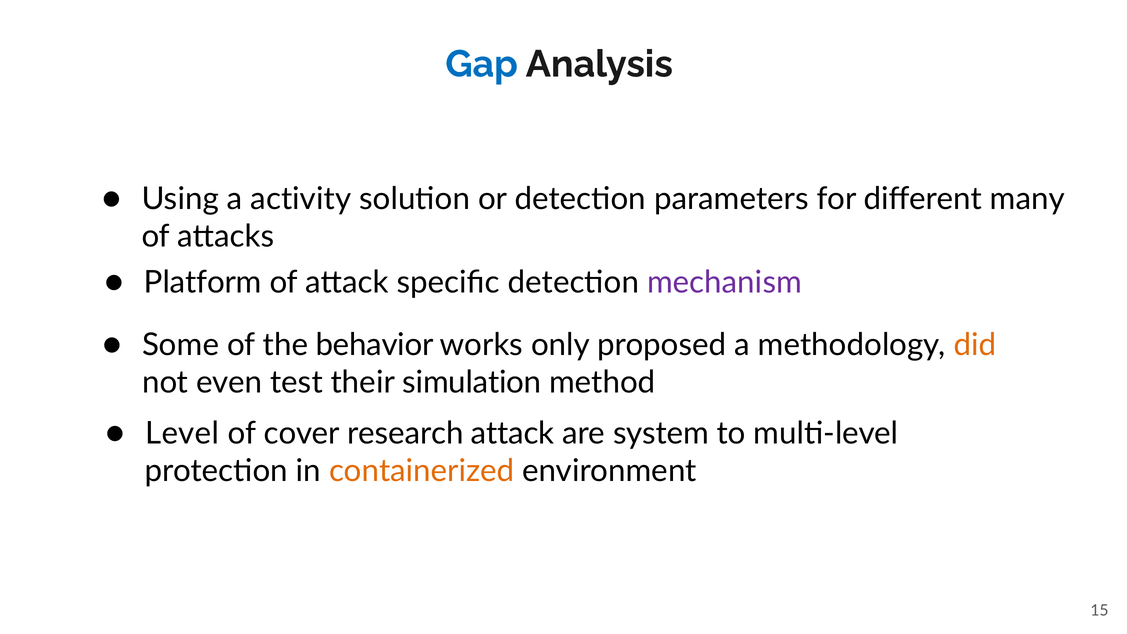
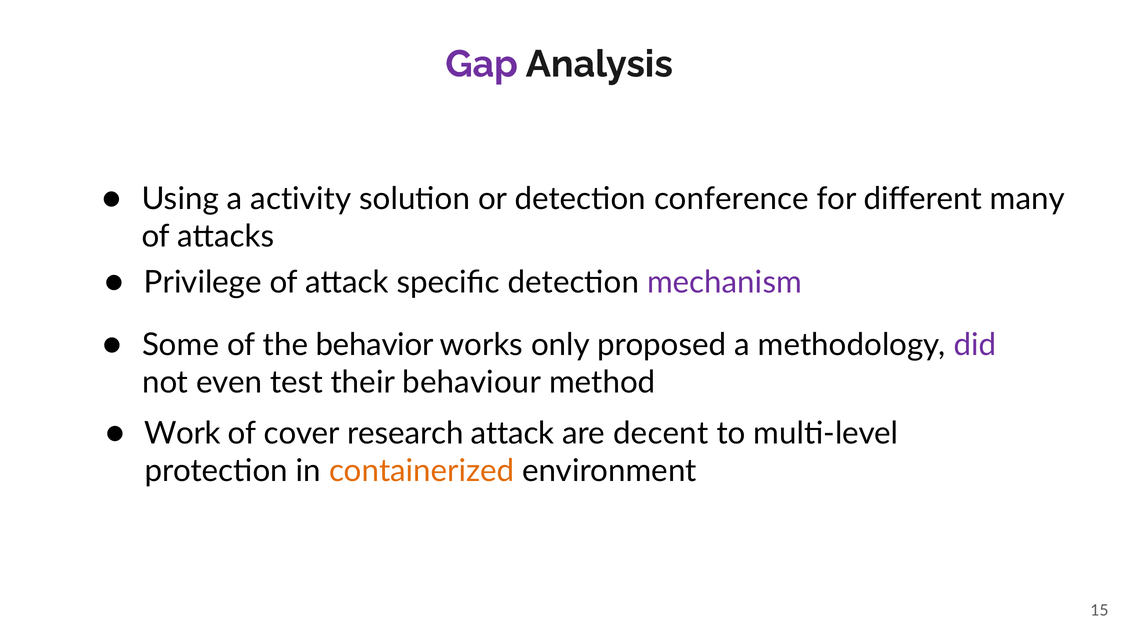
Gap colour: blue -> purple
parameters: parameters -> conference
Platform: Platform -> Privilege
did colour: orange -> purple
simulation: simulation -> behaviour
Level: Level -> Work
system: system -> decent
